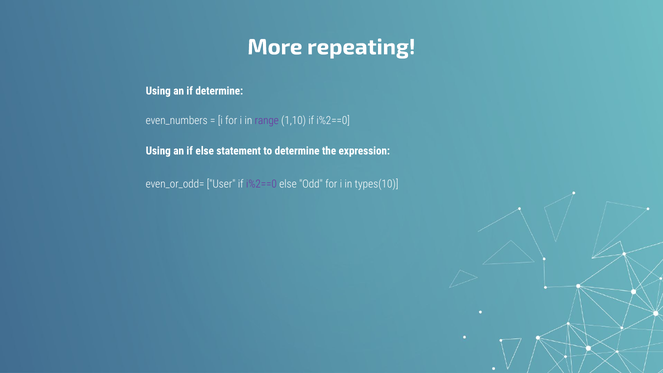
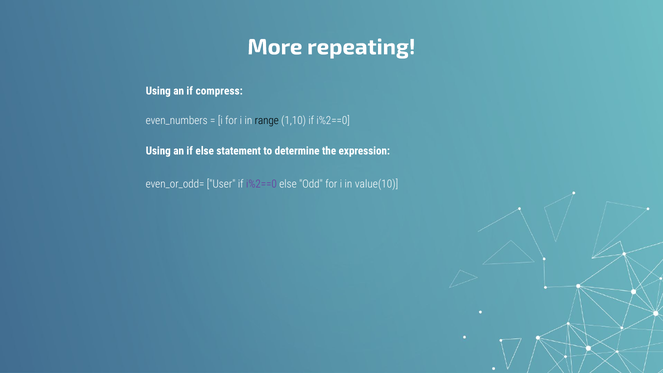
if determine: determine -> compress
range colour: purple -> black
types(10: types(10 -> value(10
